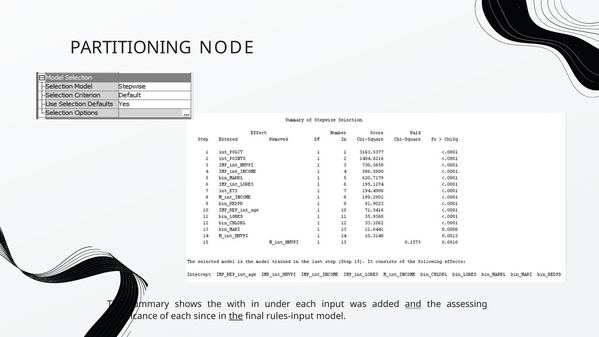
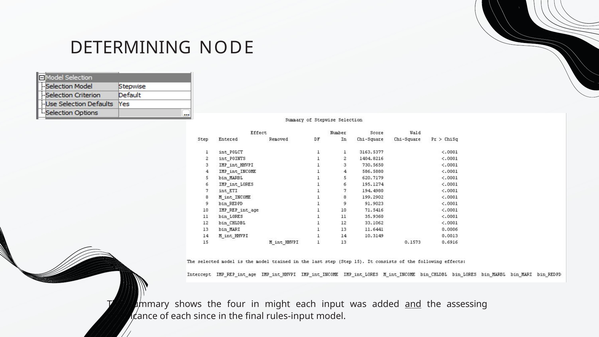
PARTITIONING: PARTITIONING -> DETERMINING
with: with -> four
under: under -> might
the at (236, 316) underline: present -> none
